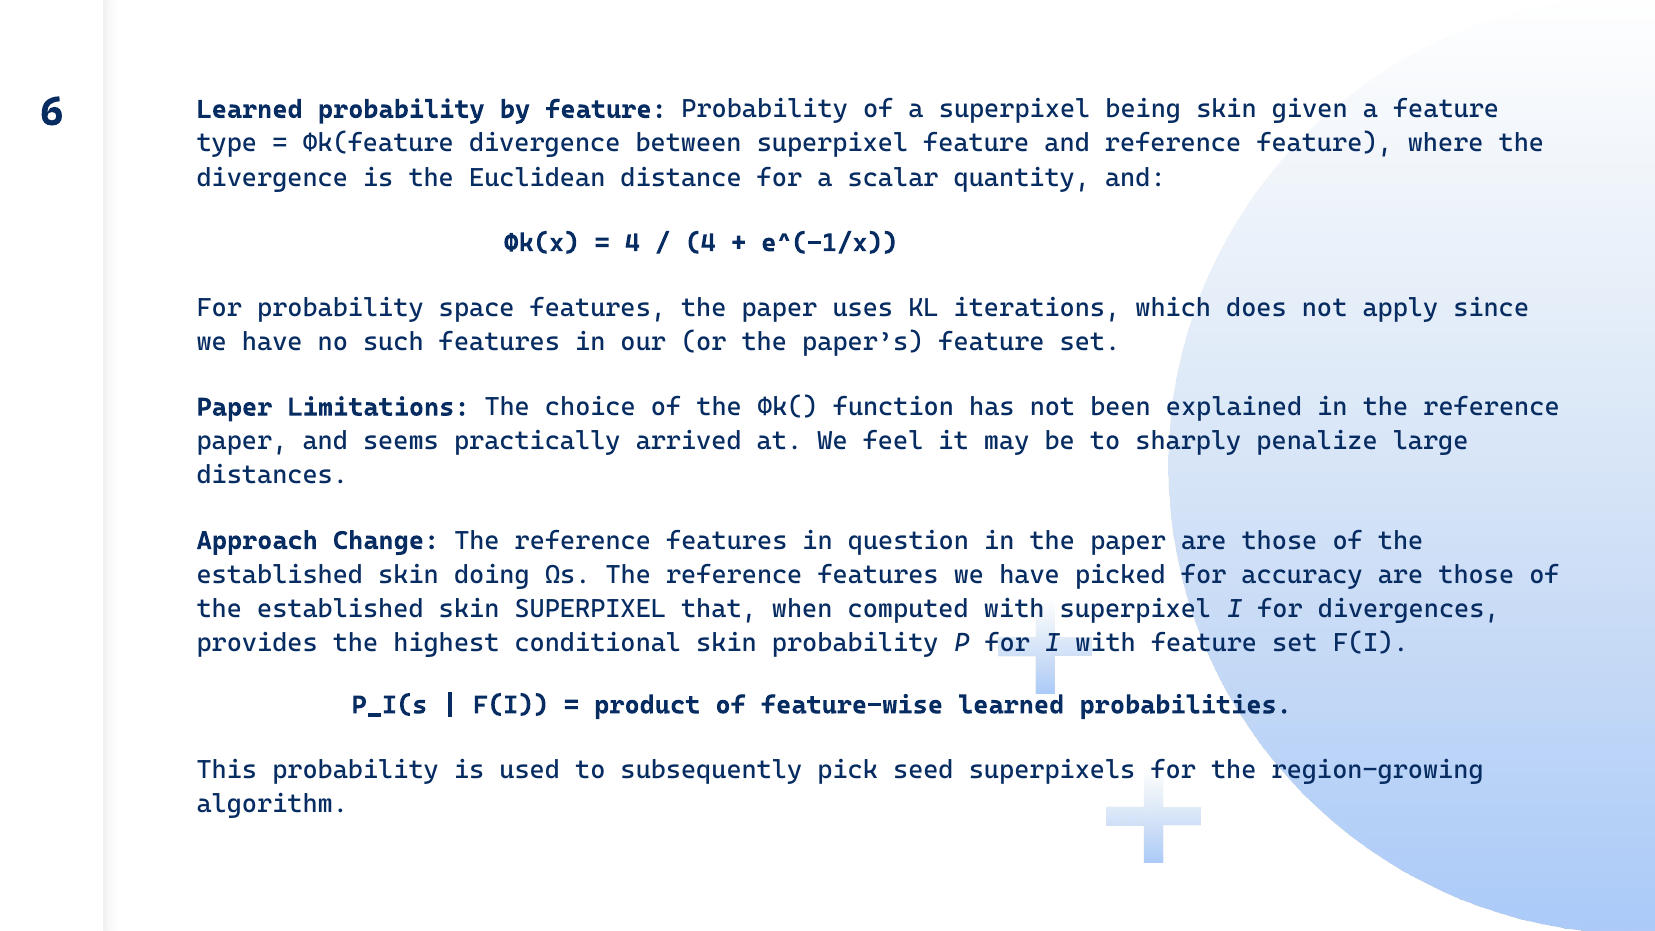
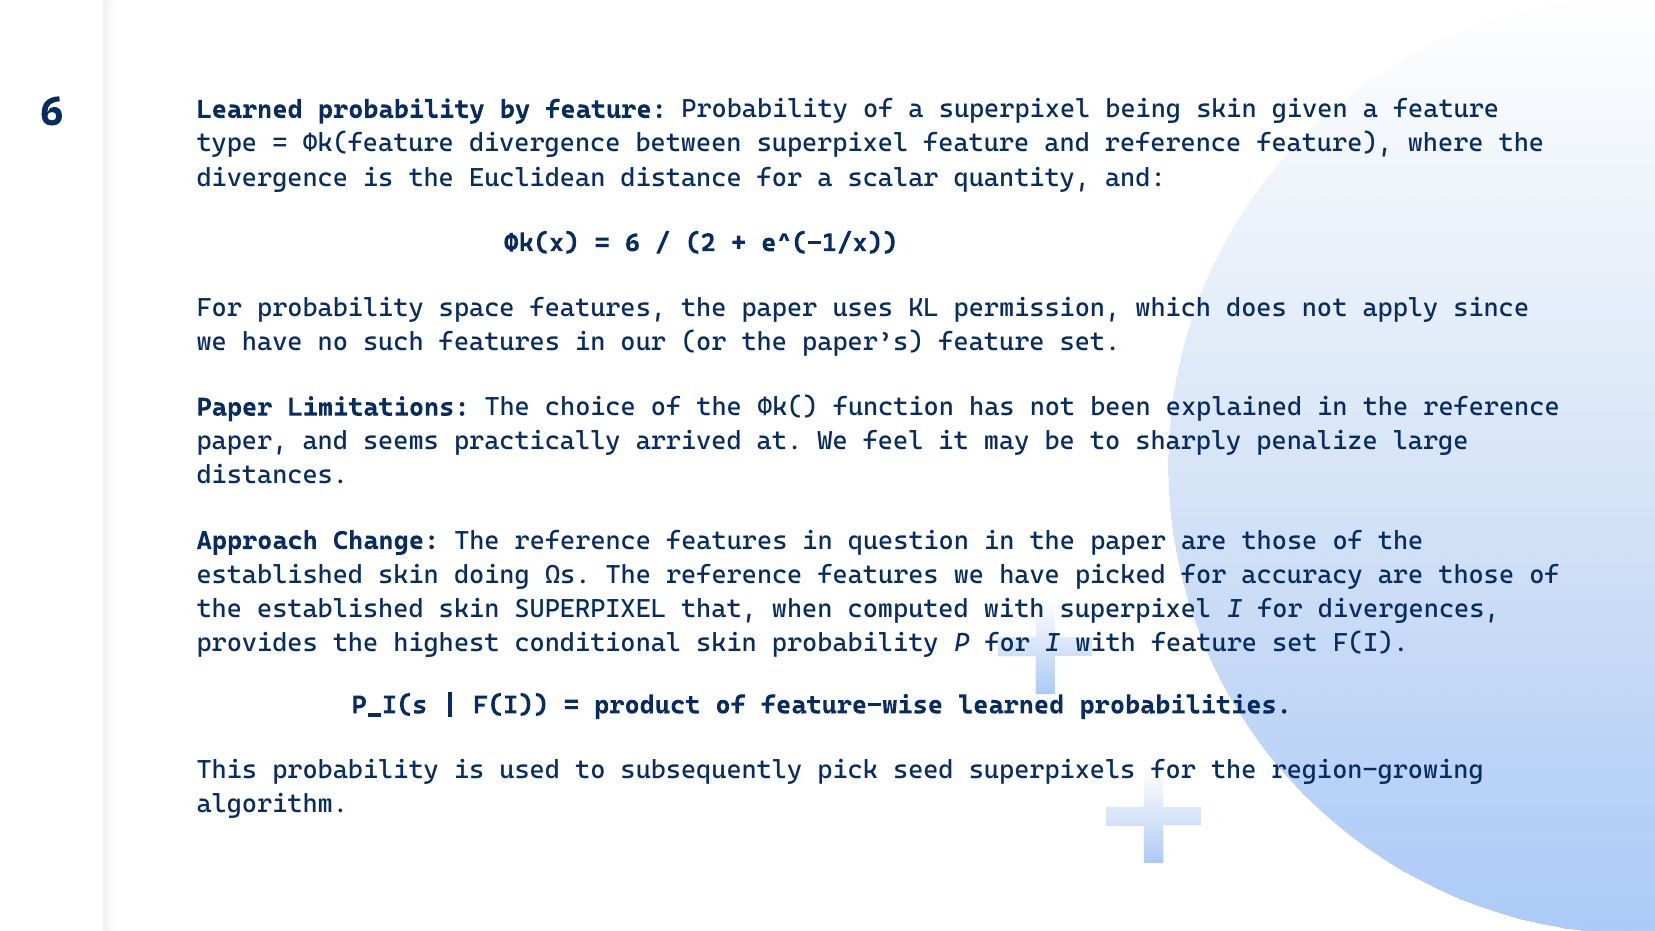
4 at (632, 243): 4 -> 6
4 at (701, 243): 4 -> 2
iterations: iterations -> permission
